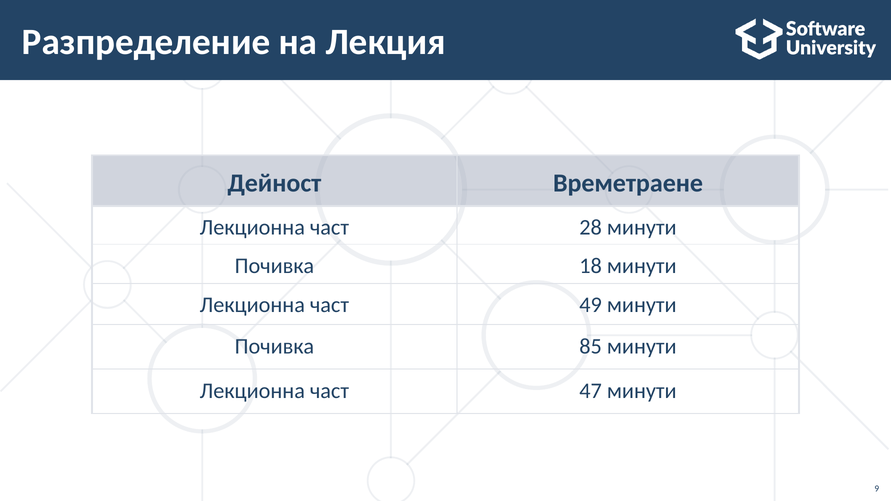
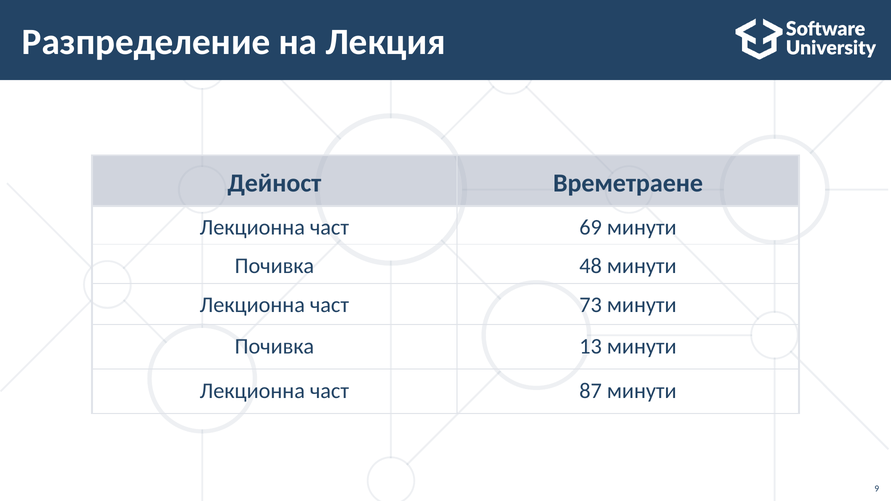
28: 28 -> 69
18: 18 -> 48
49: 49 -> 73
85: 85 -> 13
47: 47 -> 87
